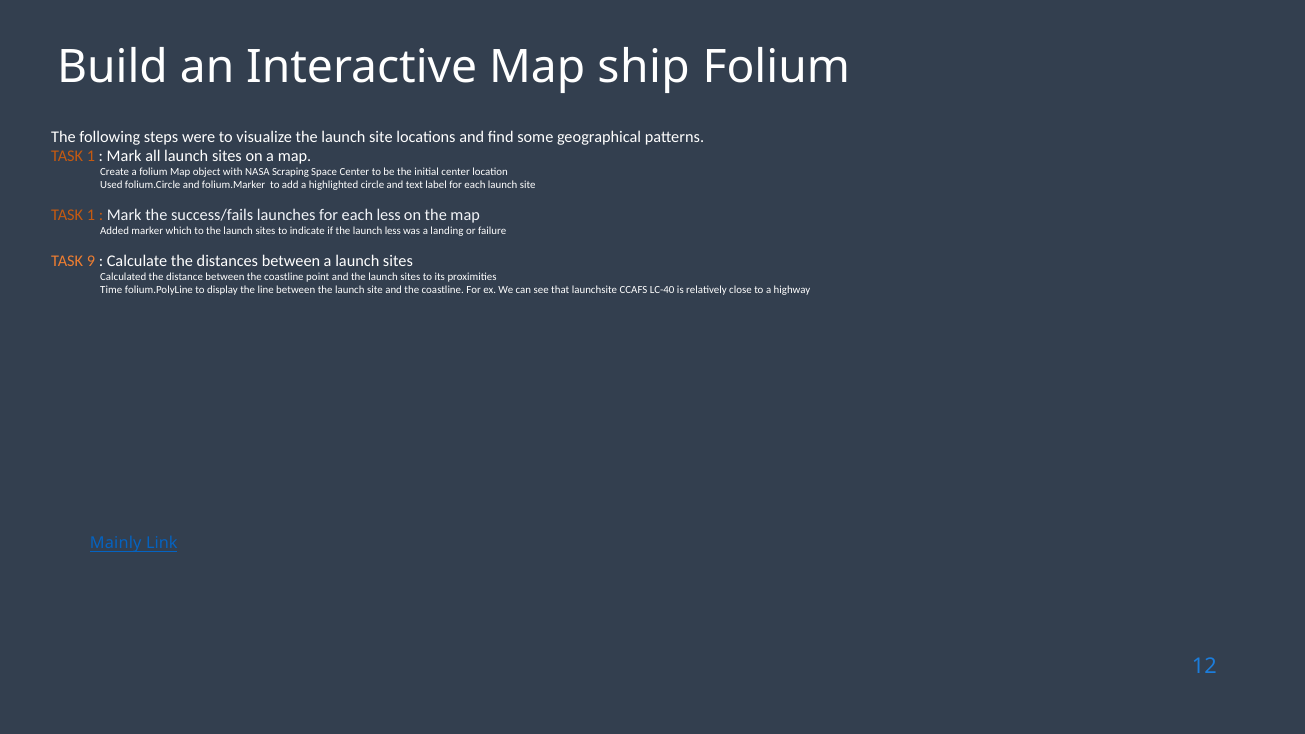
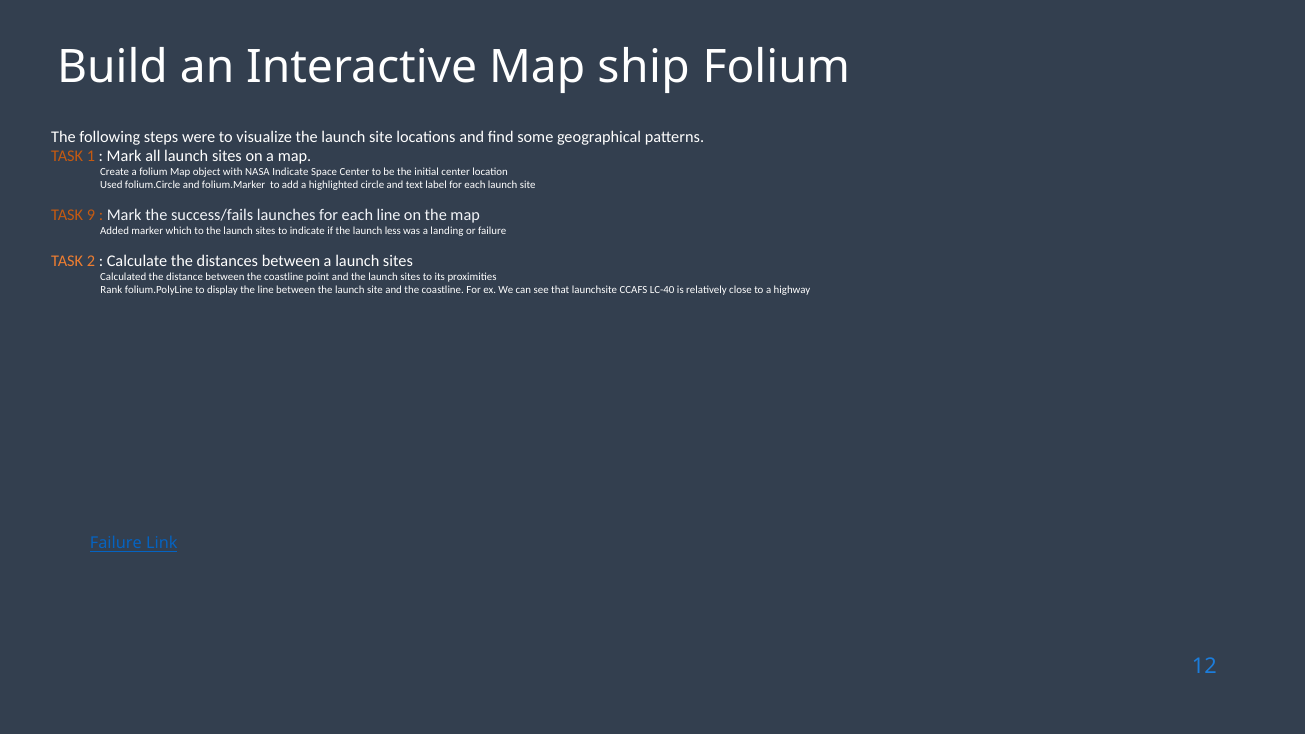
NASA Scraping: Scraping -> Indicate
1 at (91, 215): 1 -> 9
each less: less -> line
9: 9 -> 2
Time: Time -> Rank
Mainly at (116, 544): Mainly -> Failure
